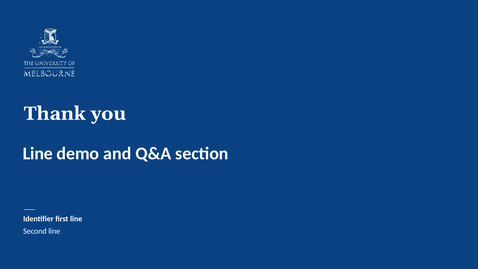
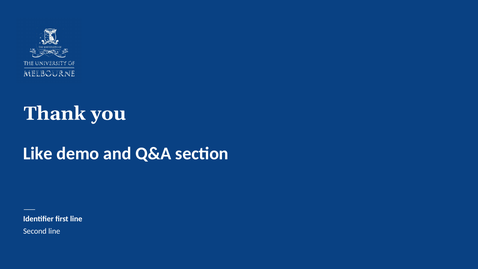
Line at (38, 154): Line -> Like
